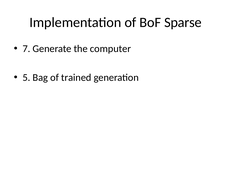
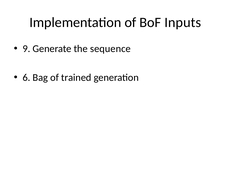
Sparse: Sparse -> Inputs
7: 7 -> 9
computer: computer -> sequence
5: 5 -> 6
